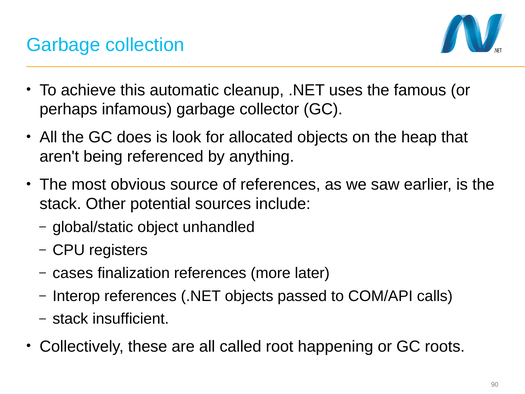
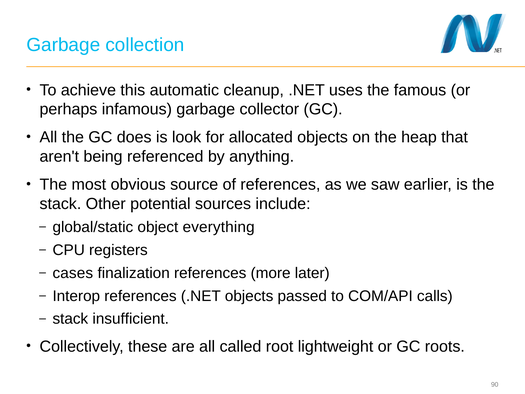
unhandled: unhandled -> everything
happening: happening -> lightweight
